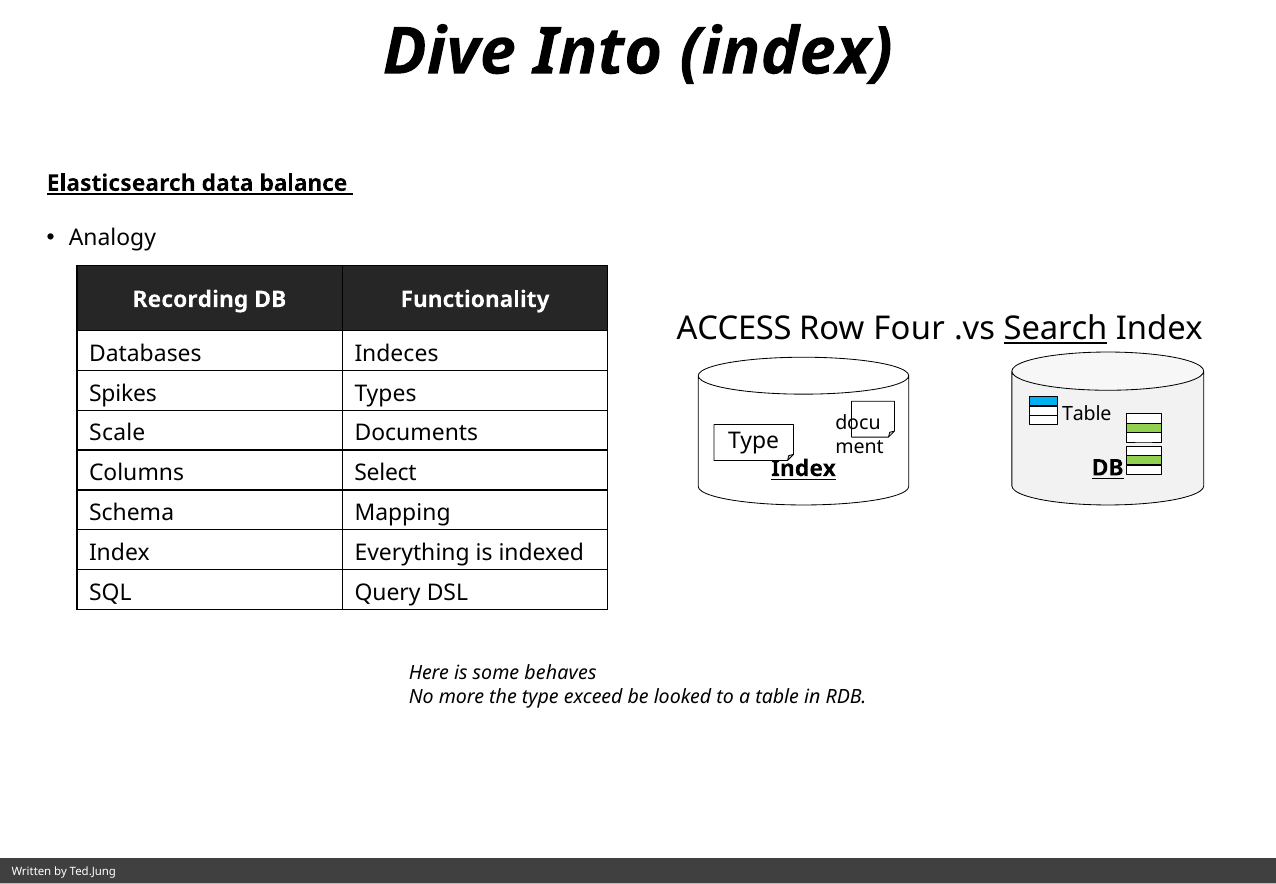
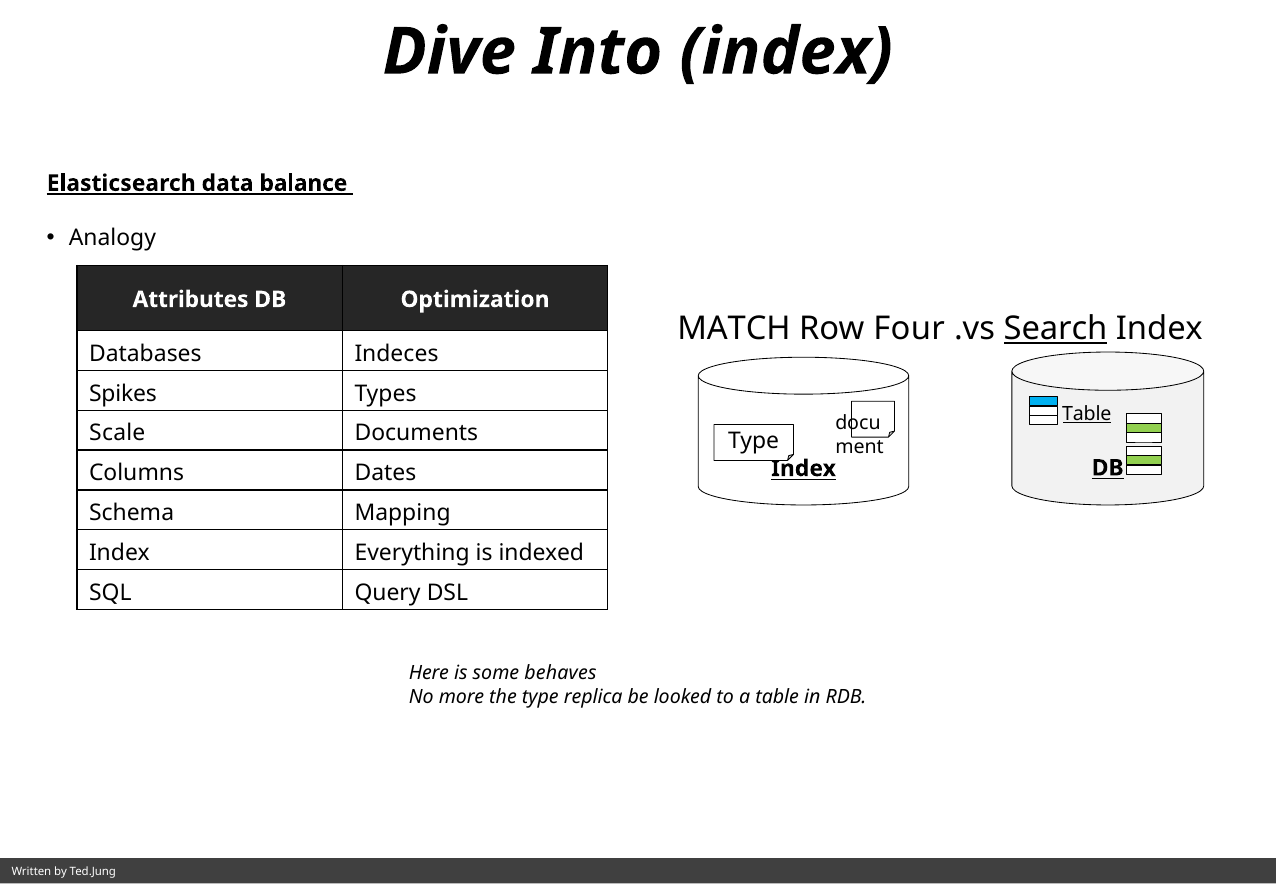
Recording: Recording -> Attributes
Functionality: Functionality -> Optimization
ACCESS: ACCESS -> MATCH
Table at (1087, 413) underline: none -> present
Select: Select -> Dates
exceed: exceed -> replica
